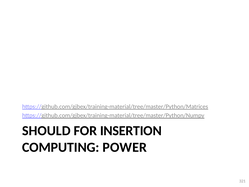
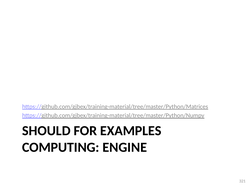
INSERTION: INSERTION -> EXAMPLES
POWER: POWER -> ENGINE
